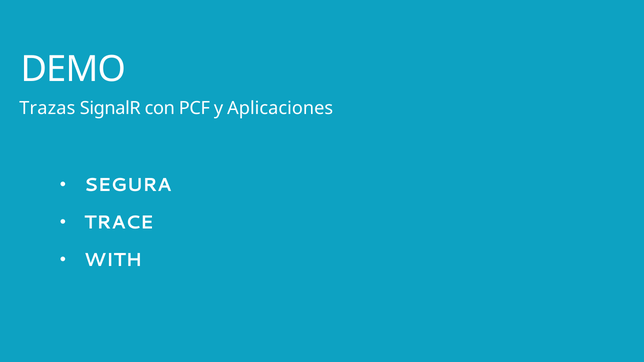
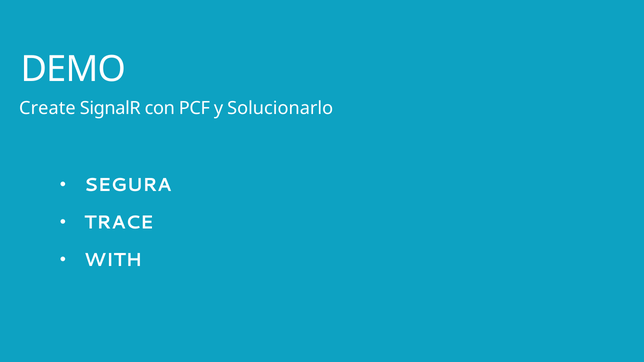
Trazas: Trazas -> Create
Aplicaciones: Aplicaciones -> Solucionarlo
